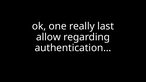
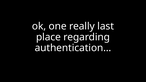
allow: allow -> place
